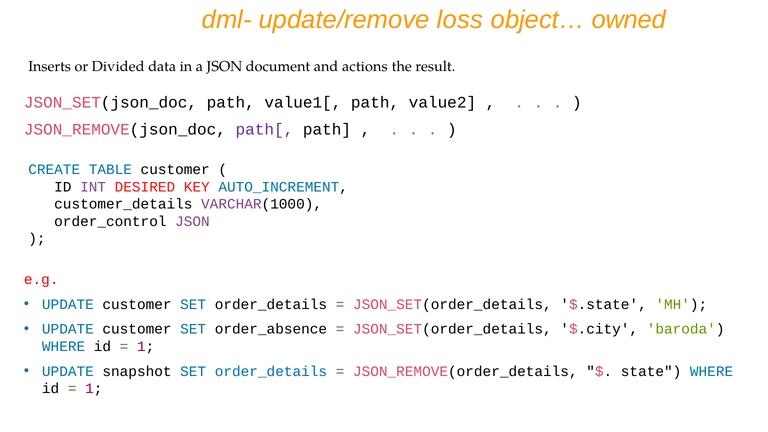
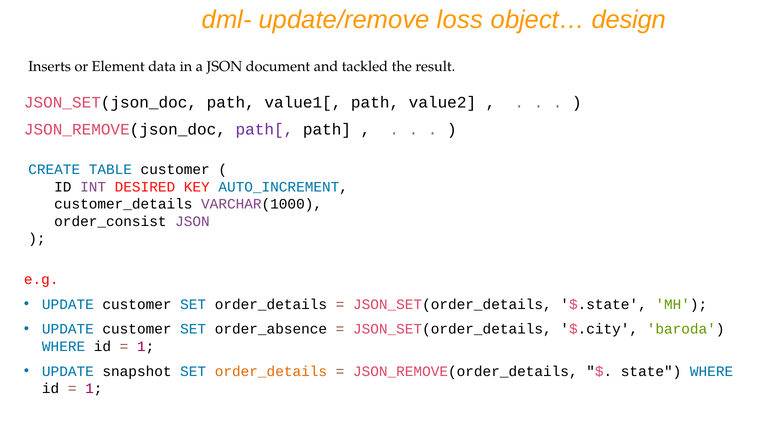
owned: owned -> design
Divided: Divided -> Element
actions: actions -> tackled
order_control: order_control -> order_consist
order_details at (271, 371) colour: blue -> orange
